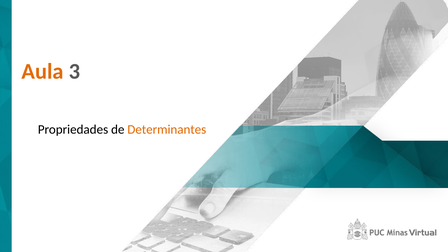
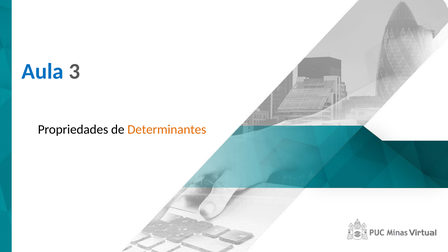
Aula colour: orange -> blue
